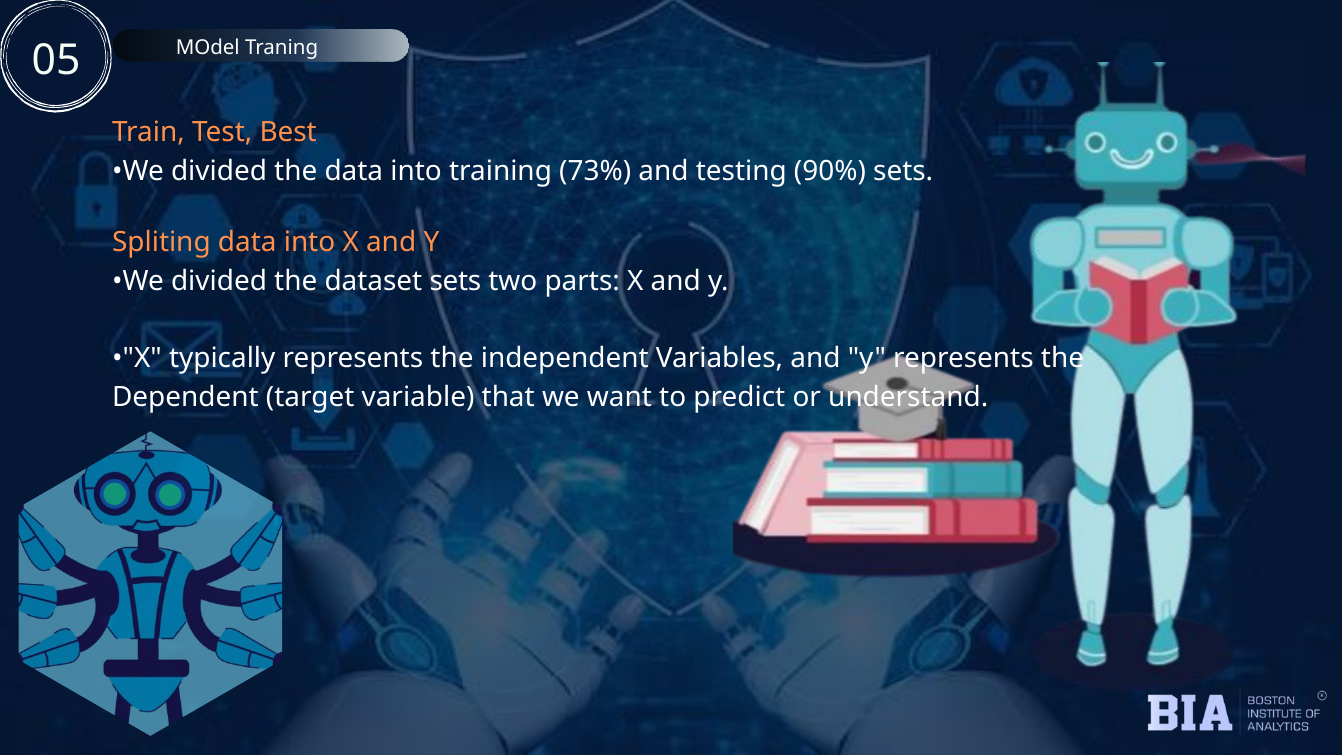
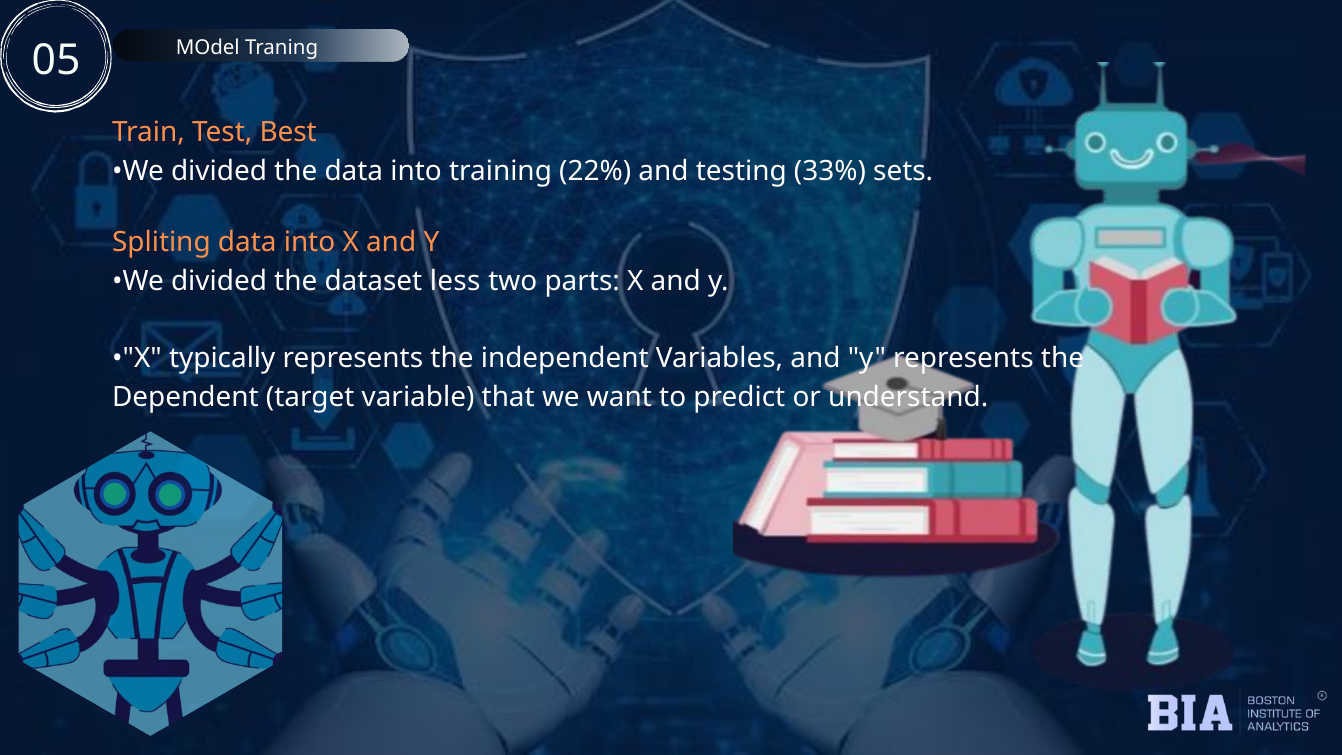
73%: 73% -> 22%
90%: 90% -> 33%
dataset sets: sets -> less
